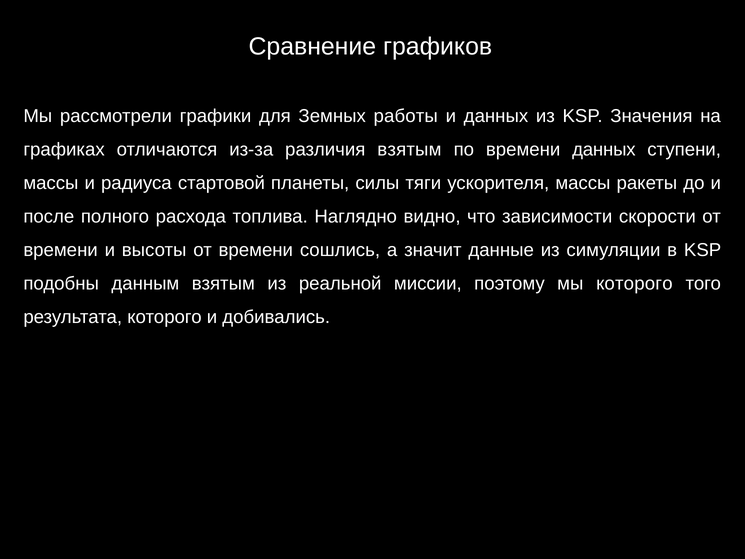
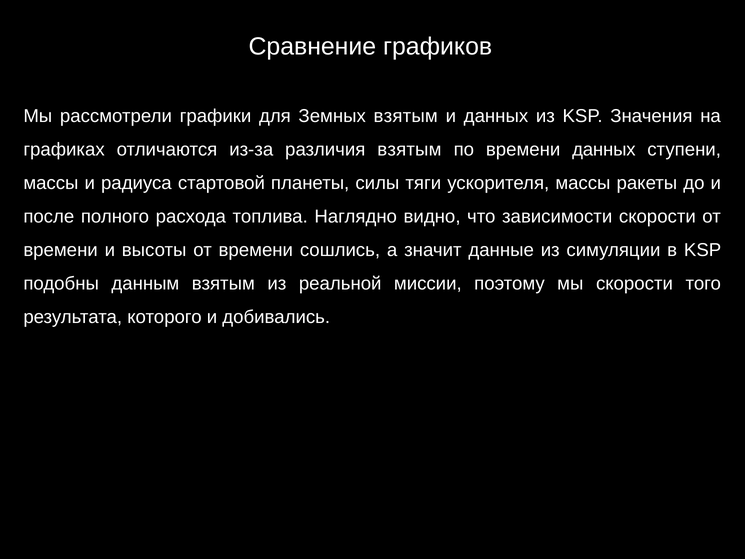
Земных работы: работы -> взятым
мы которого: которого -> скорости
